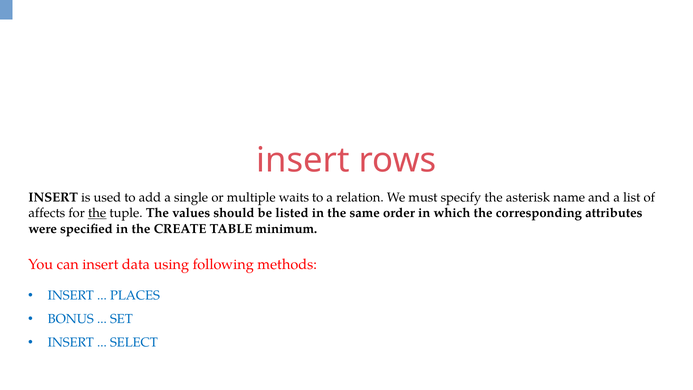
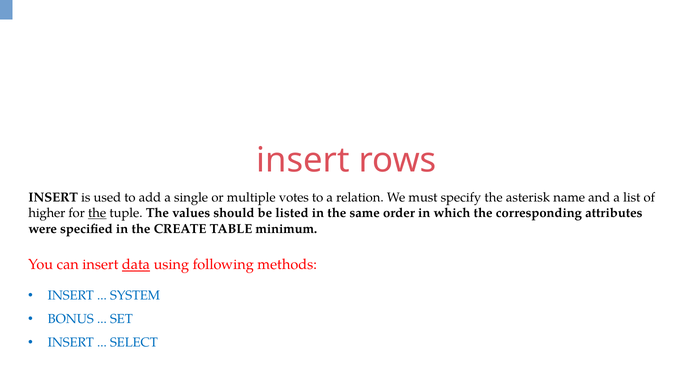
waits: waits -> votes
affects: affects -> higher
data underline: none -> present
PLACES: PLACES -> SYSTEM
